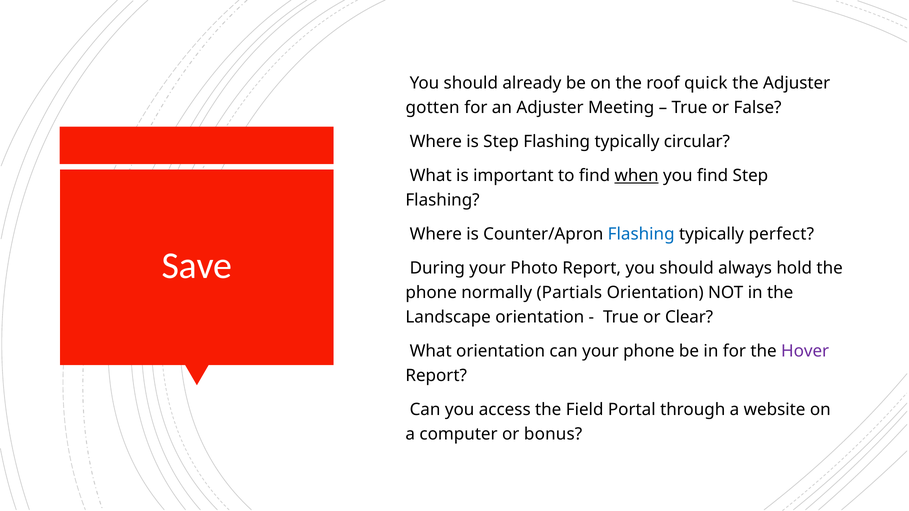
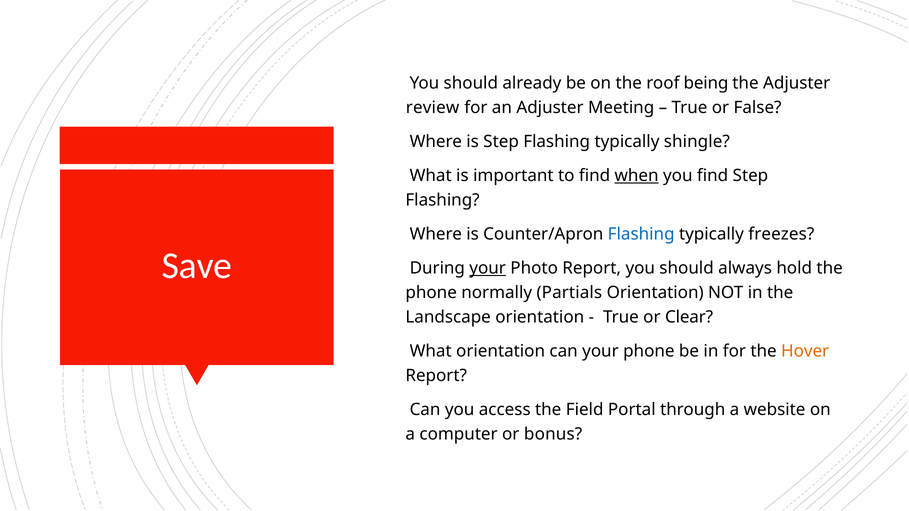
quick: quick -> being
gotten: gotten -> review
circular: circular -> shingle
perfect: perfect -> freezes
your at (488, 268) underline: none -> present
Hover colour: purple -> orange
